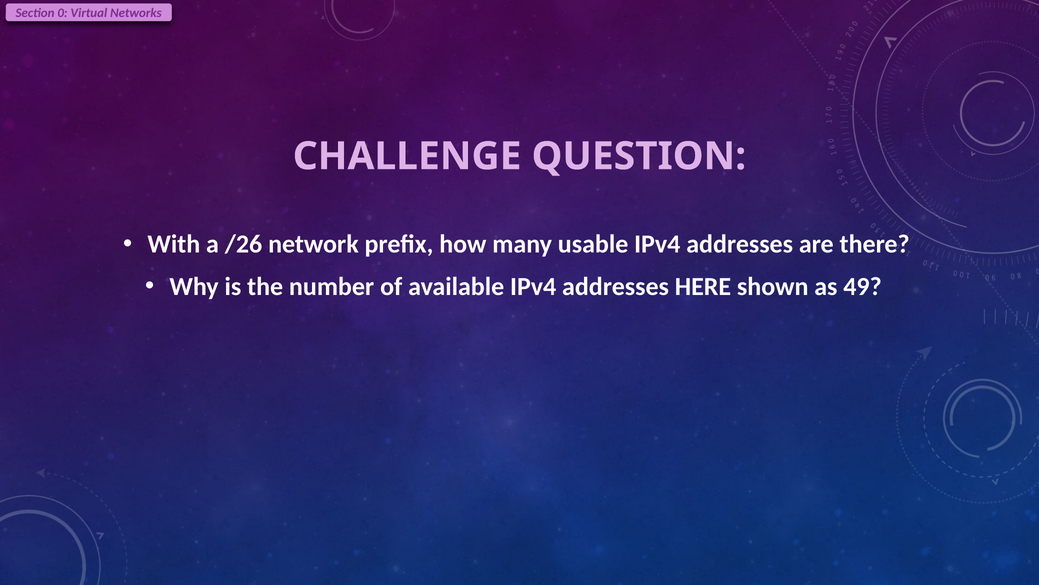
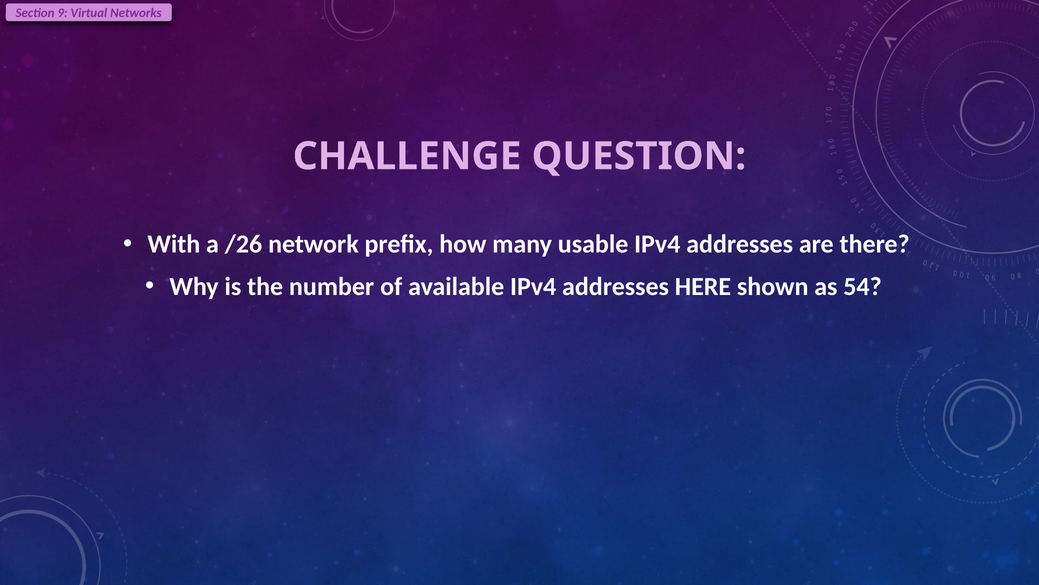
0: 0 -> 9
49: 49 -> 54
